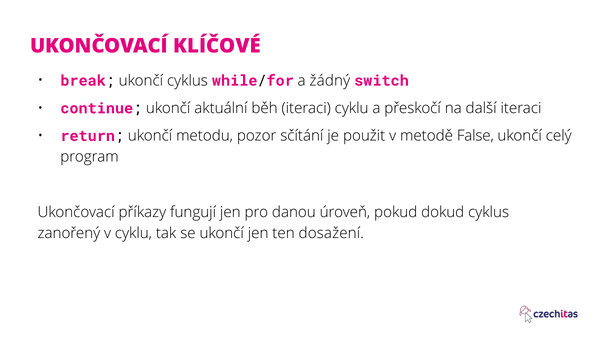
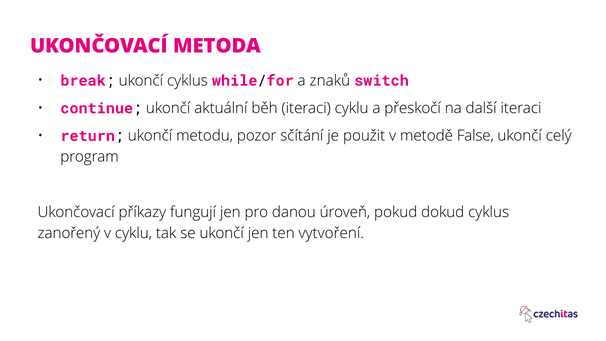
KLÍČOVÉ: KLÍČOVÉ -> METODA
žádný: žádný -> znaků
dosažení: dosažení -> vytvoření
